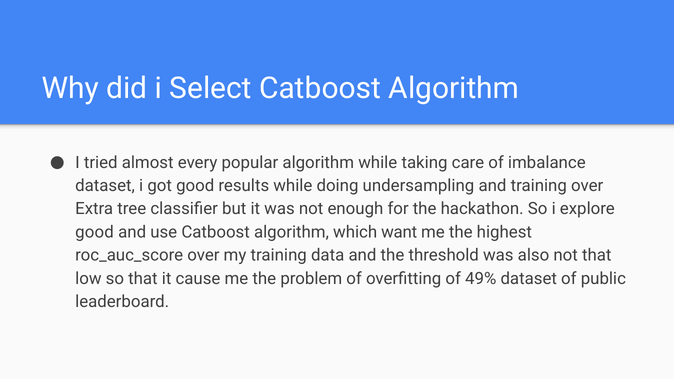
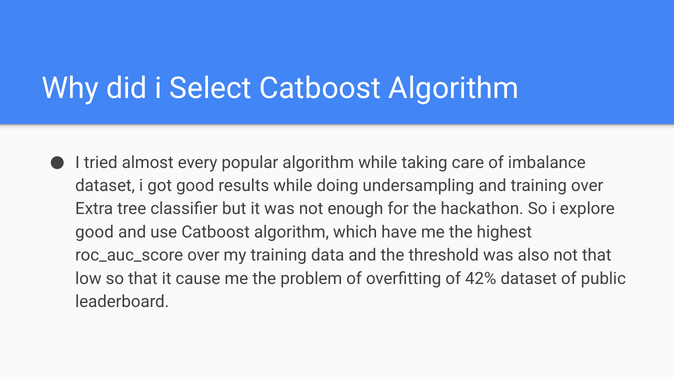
want: want -> have
49%: 49% -> 42%
